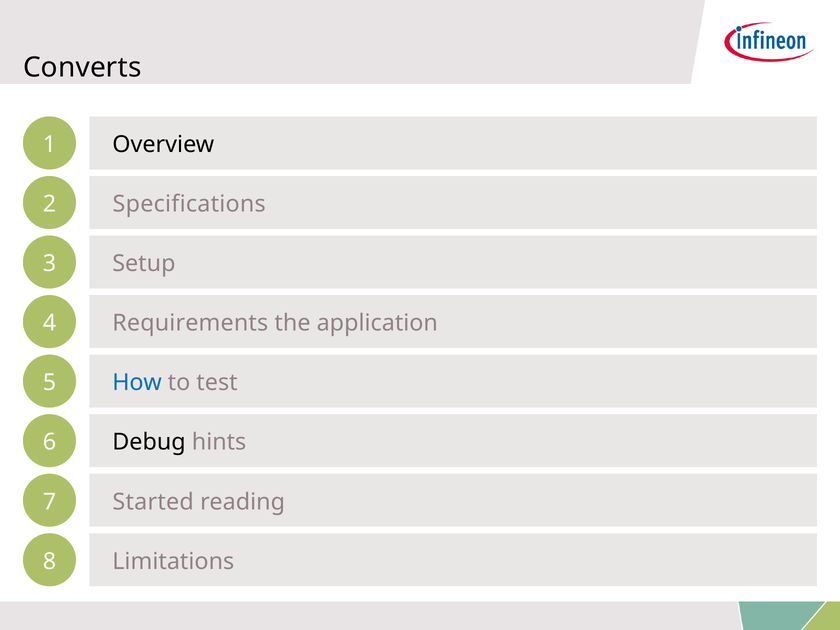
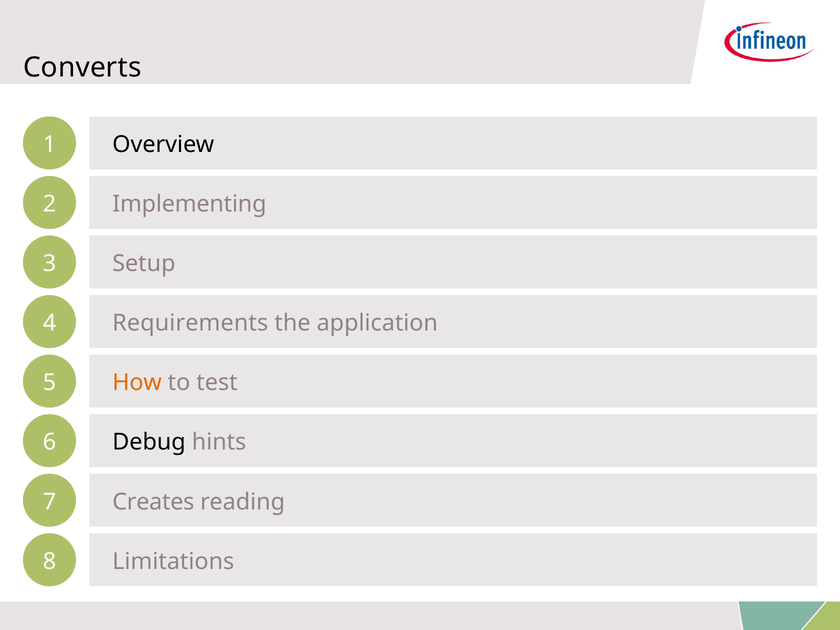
Specifications: Specifications -> Implementing
How colour: blue -> orange
Started: Started -> Creates
